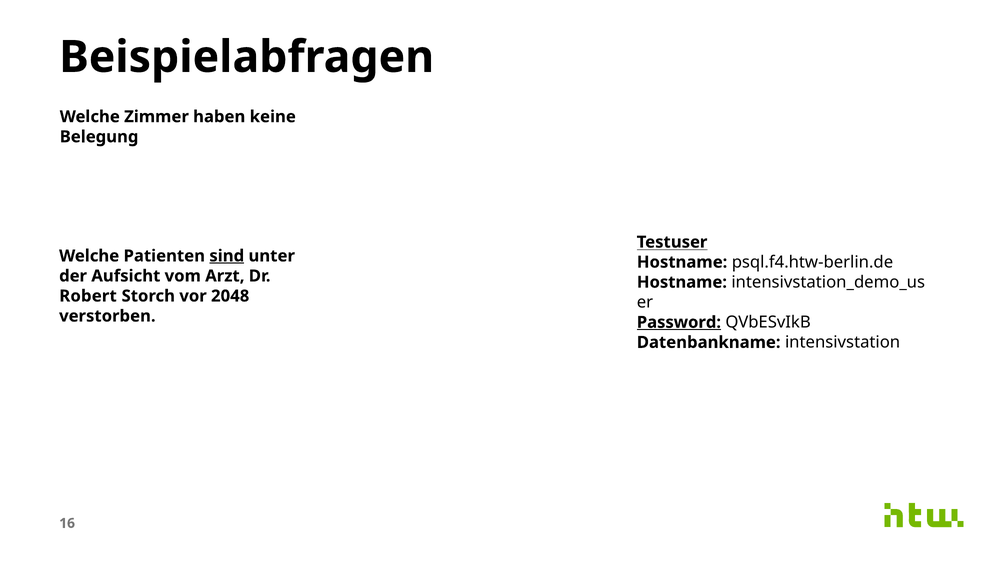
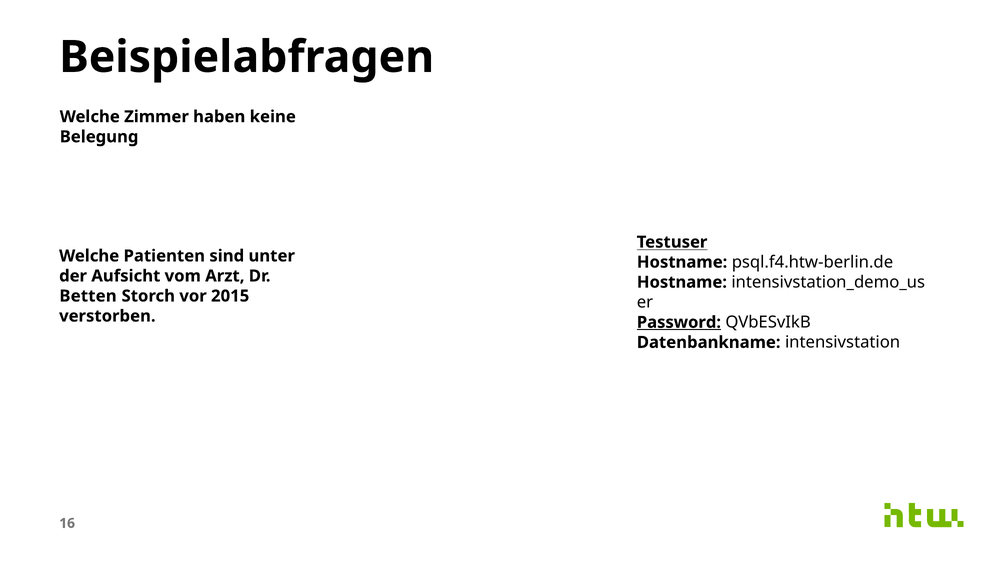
sind underline: present -> none
Robert: Robert -> Betten
2048: 2048 -> 2015
